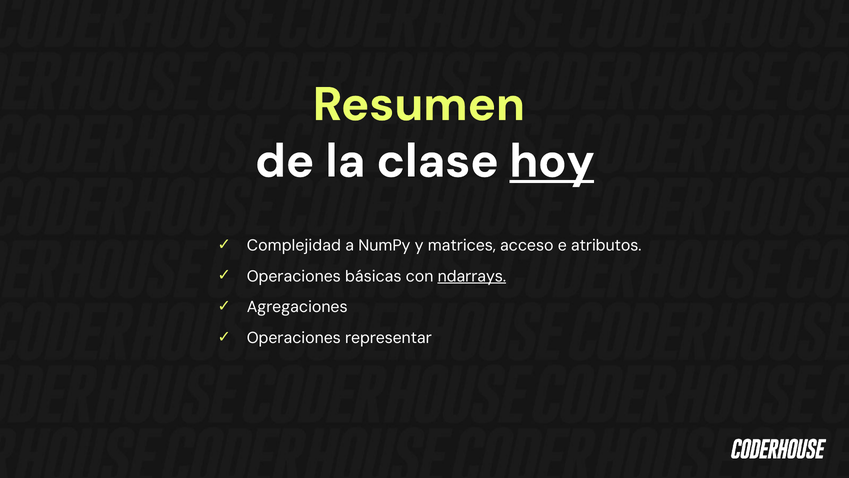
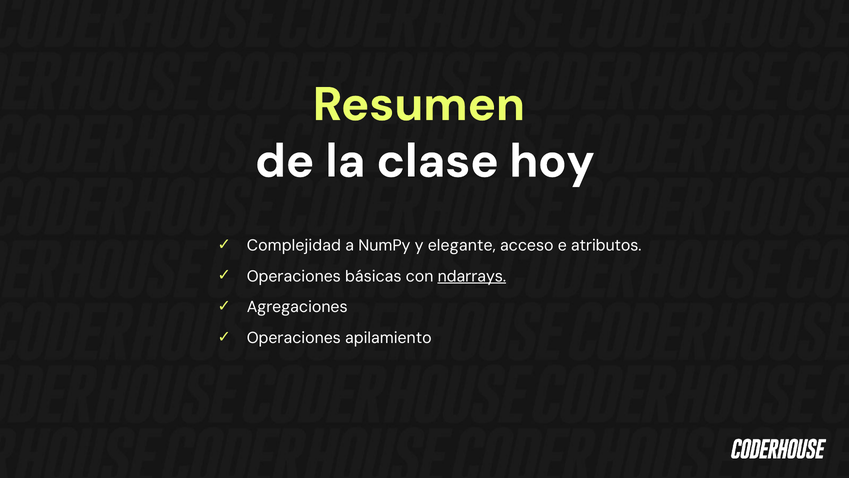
hoy underline: present -> none
matrices: matrices -> elegante
representar: representar -> apilamiento
